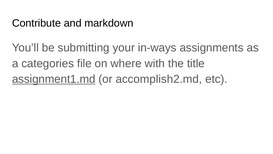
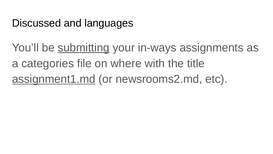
Contribute: Contribute -> Discussed
markdown: markdown -> languages
submitting underline: none -> present
accomplish2.md: accomplish2.md -> newsrooms2.md
